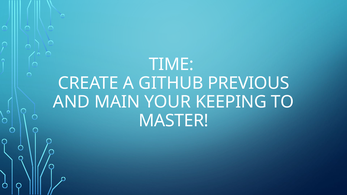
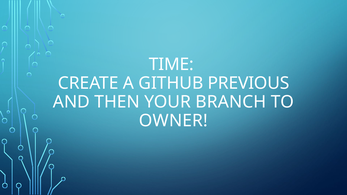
MAIN: MAIN -> THEN
KEEPING: KEEPING -> BRANCH
MASTER: MASTER -> OWNER
